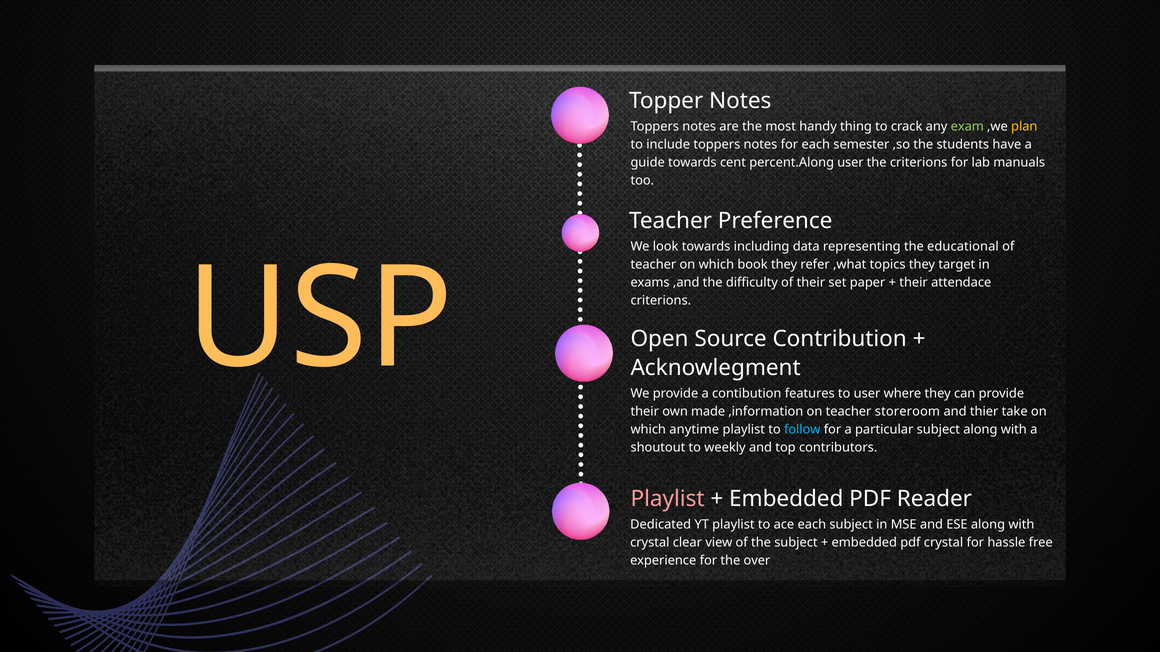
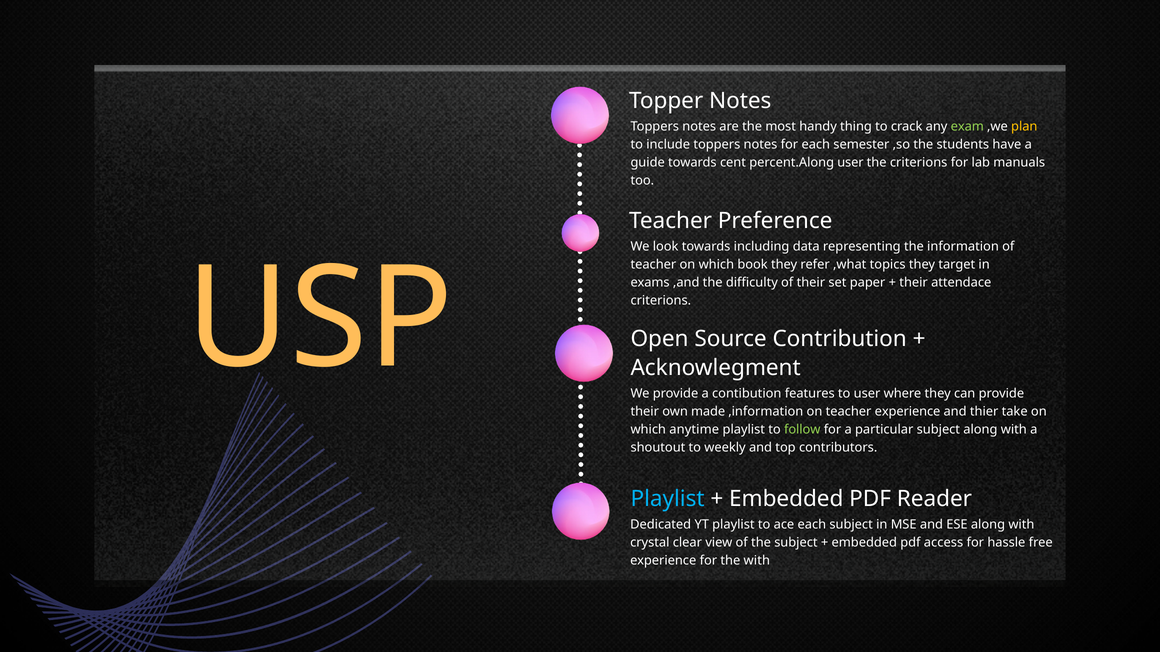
educational: educational -> information
teacher storeroom: storeroom -> experience
follow colour: light blue -> light green
Playlist at (668, 499) colour: pink -> light blue
pdf crystal: crystal -> access
the over: over -> with
